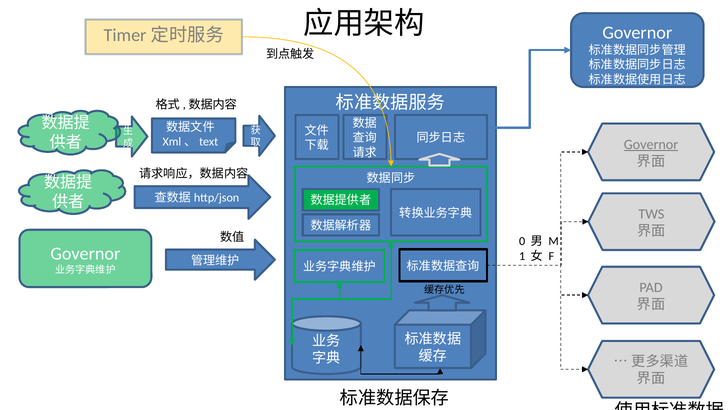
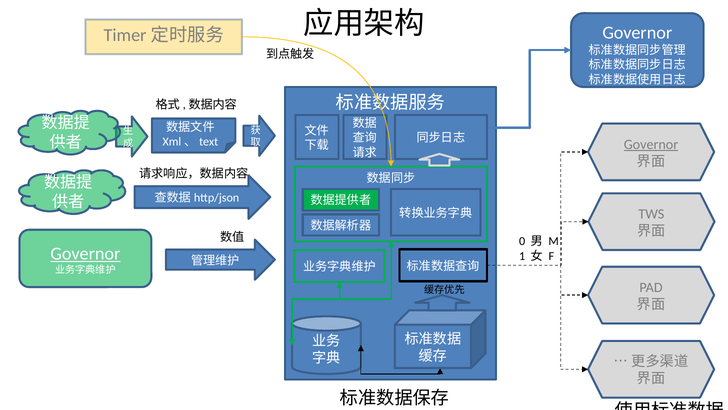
Governor at (85, 253) underline: none -> present
